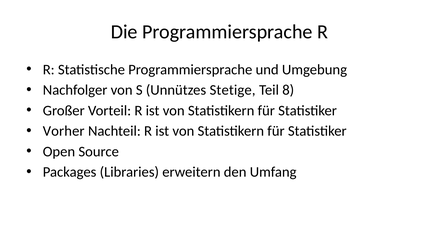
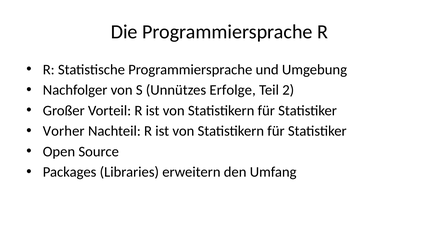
Stetige: Stetige -> Erfolge
8: 8 -> 2
